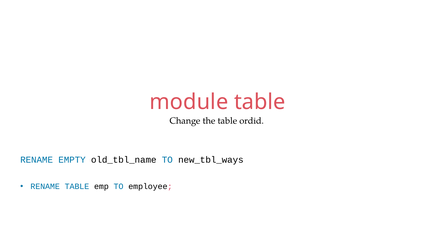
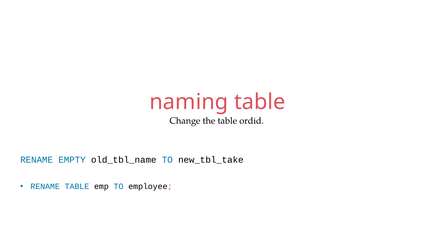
module: module -> naming
new_tbl_ways: new_tbl_ways -> new_tbl_take
